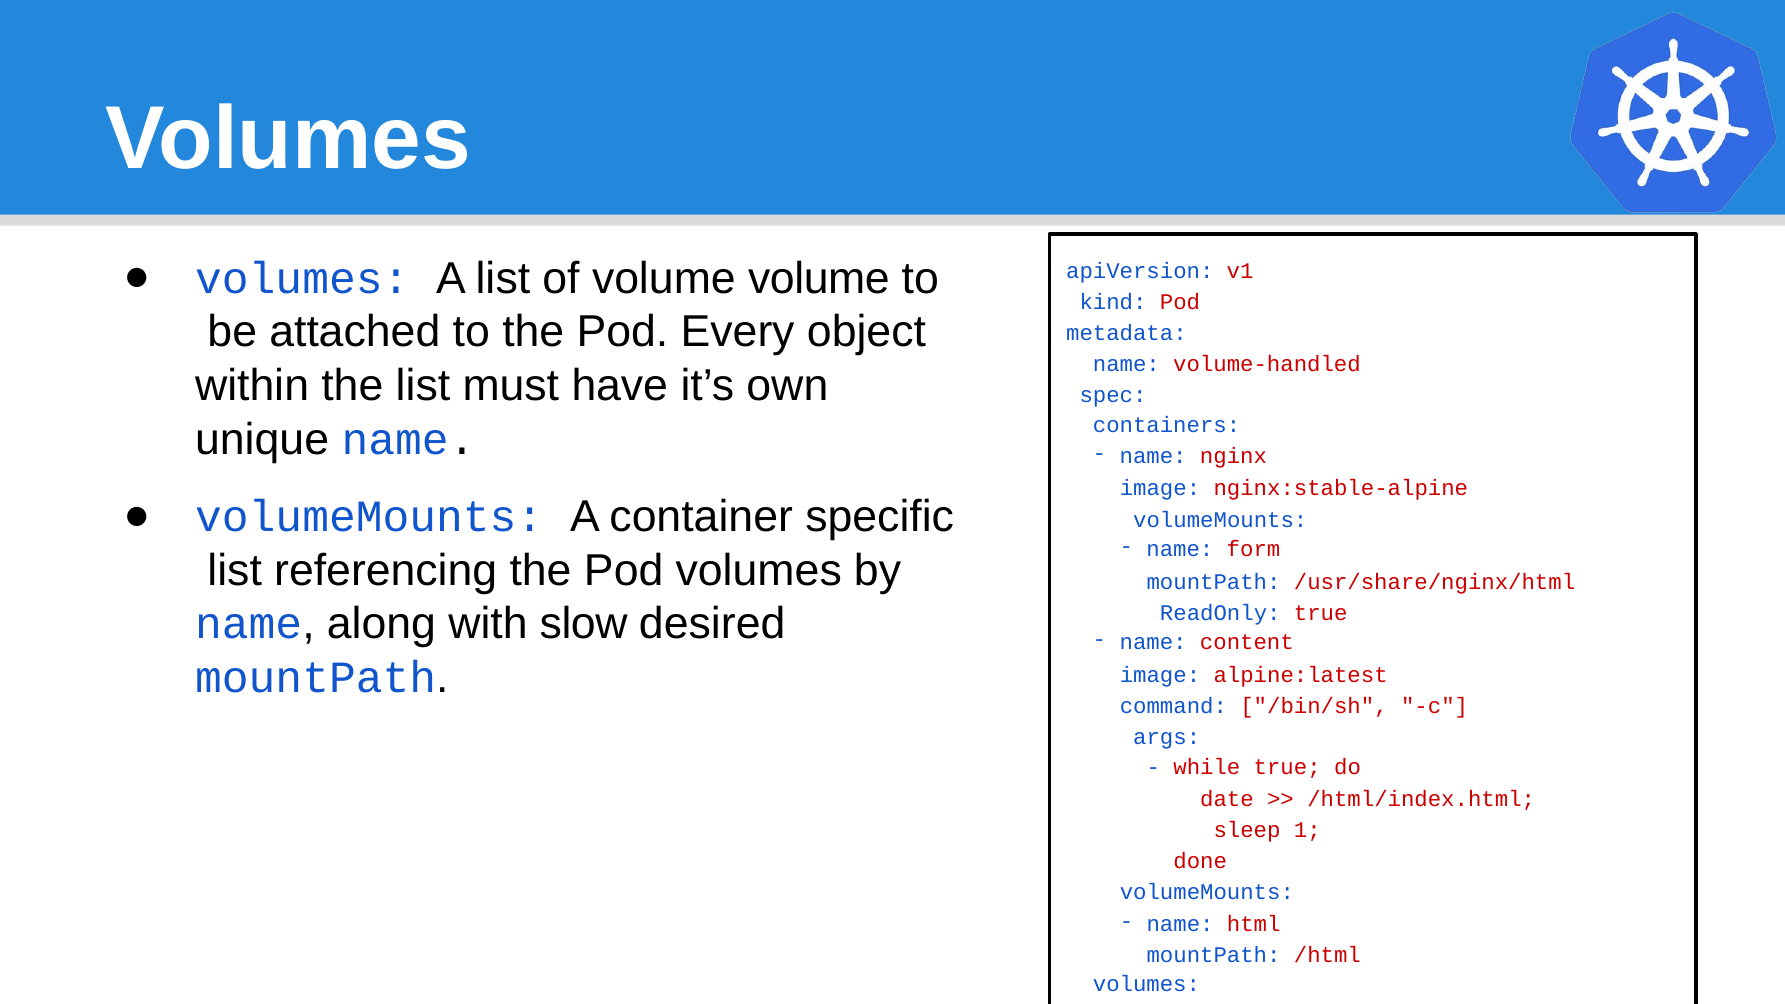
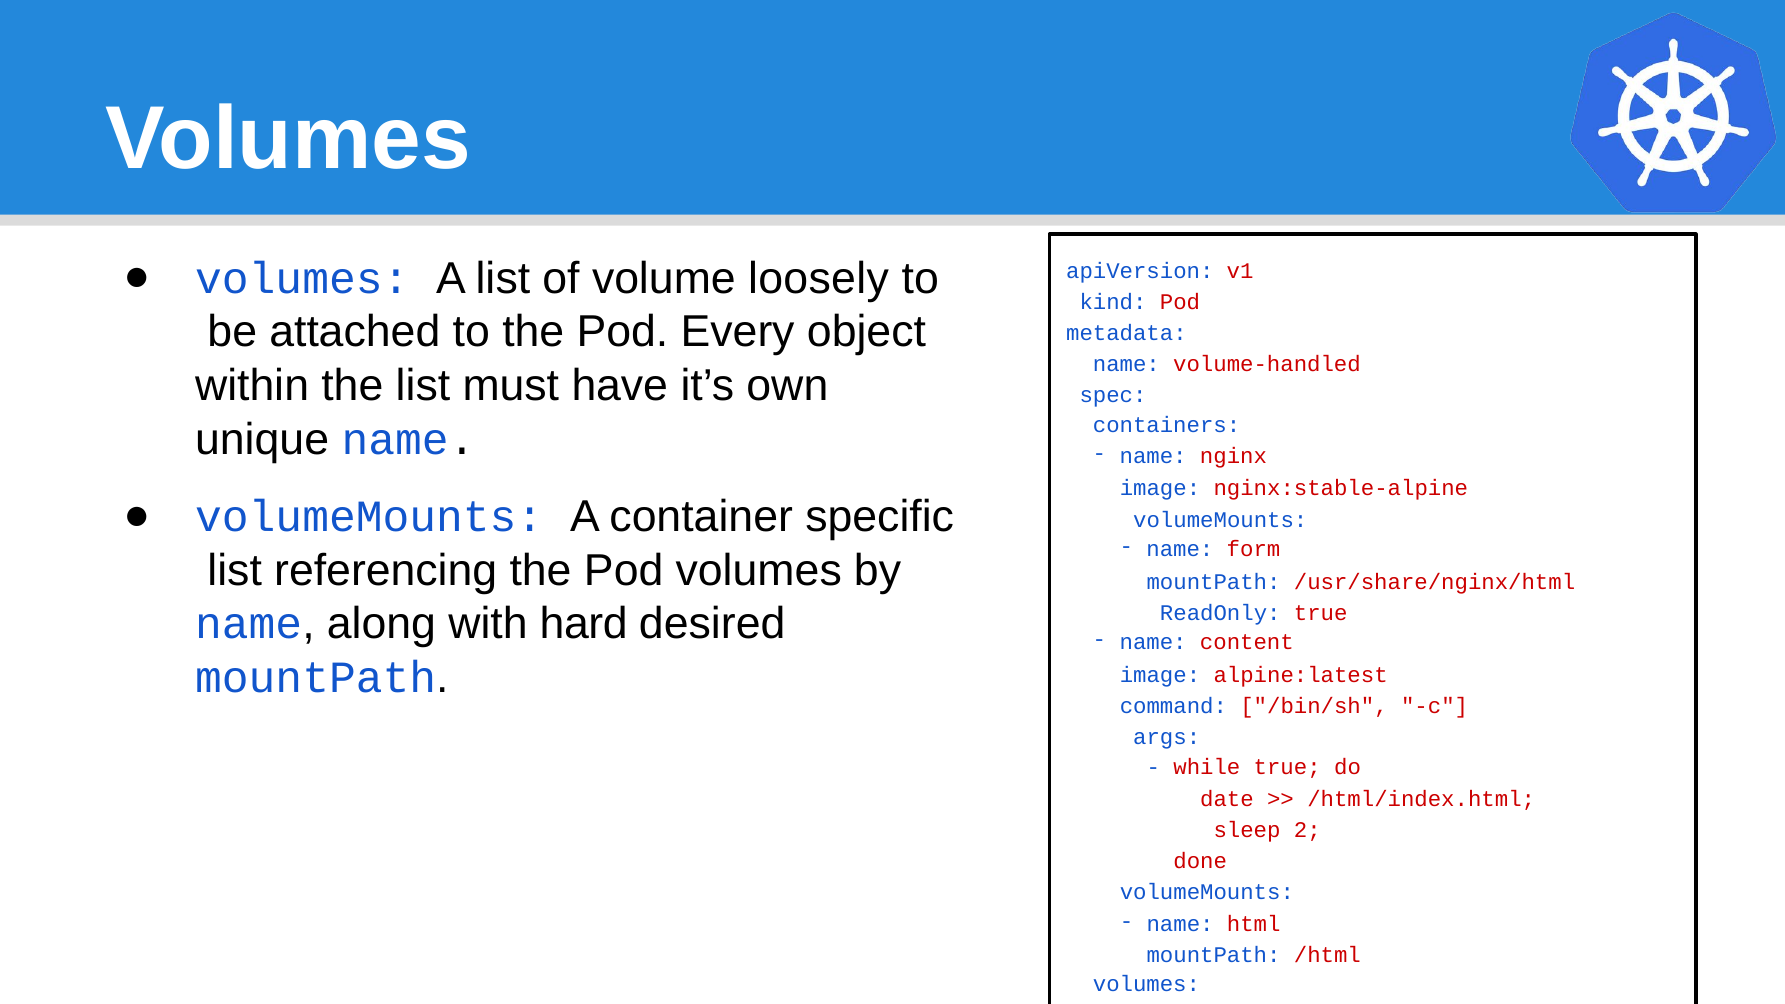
volume volume: volume -> loosely
slow: slow -> hard
1: 1 -> 2
